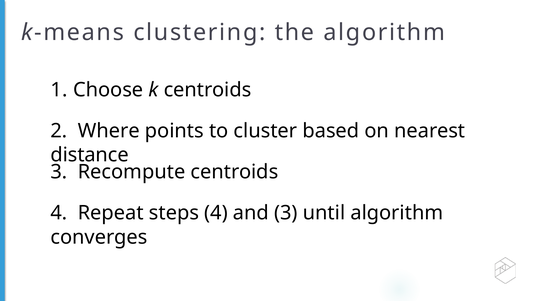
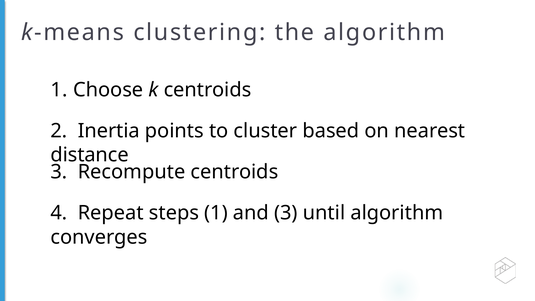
Where: Where -> Inertia
steps 4: 4 -> 1
